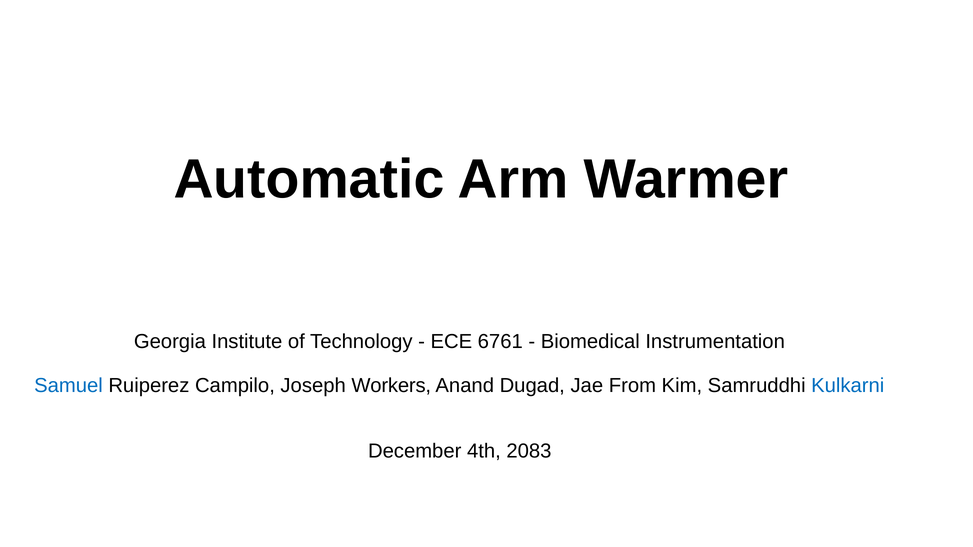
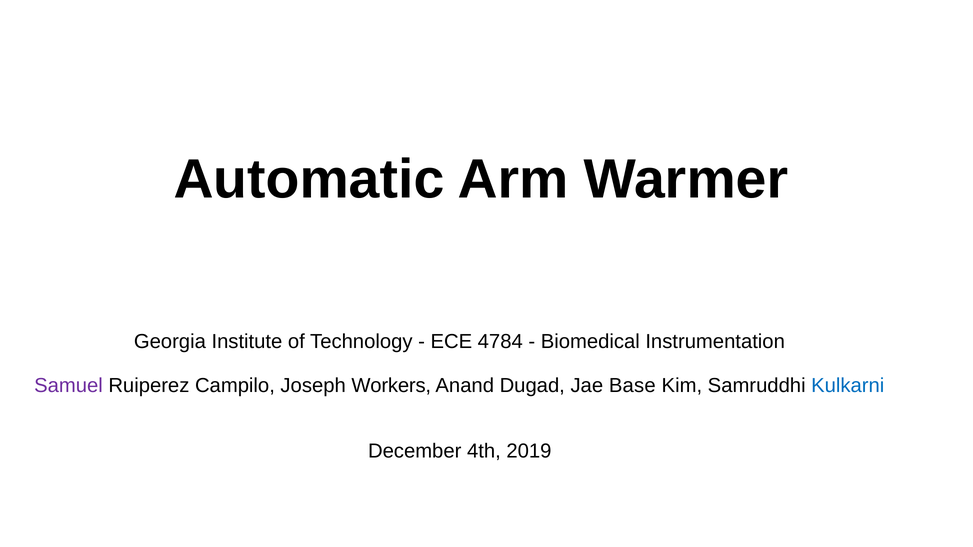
6761: 6761 -> 4784
Samuel colour: blue -> purple
From: From -> Base
2083: 2083 -> 2019
